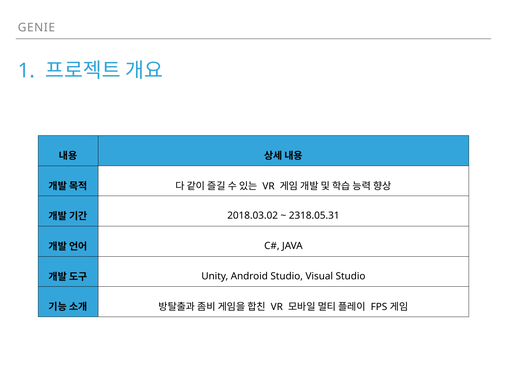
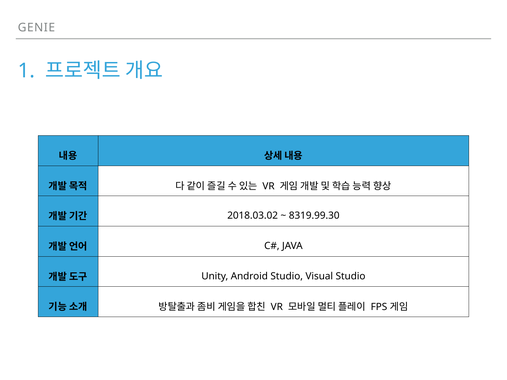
2318.05.31: 2318.05.31 -> 8319.99.30
